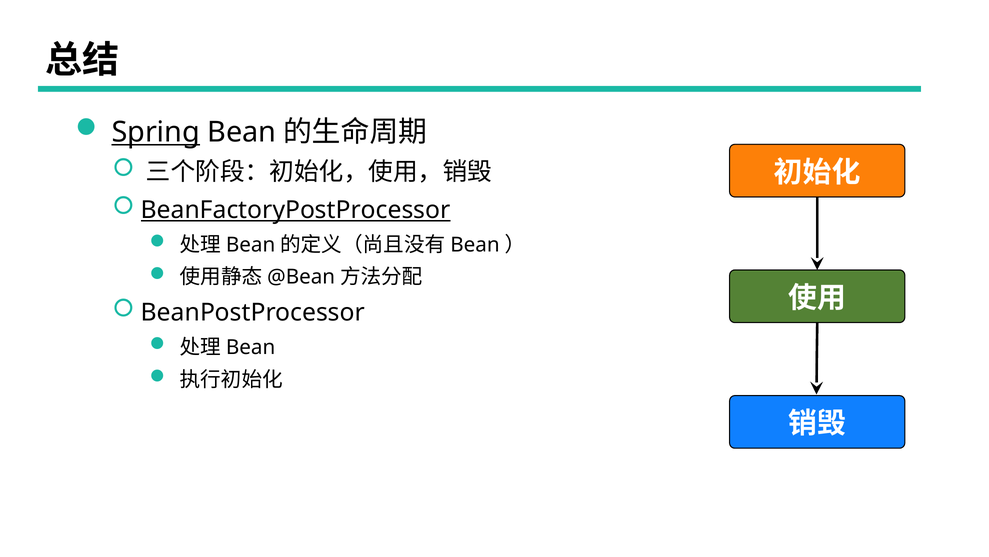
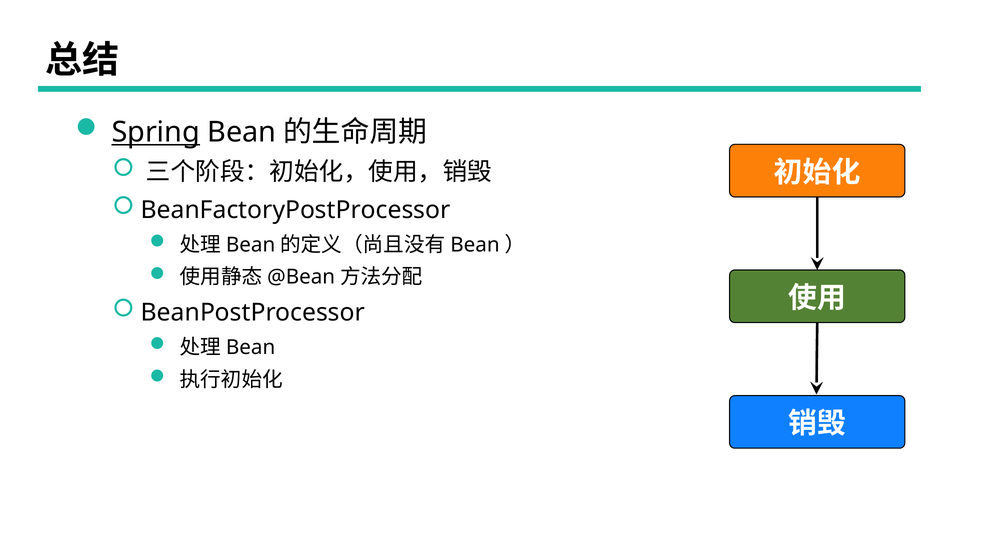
BeanFactoryPostProcessor underline: present -> none
